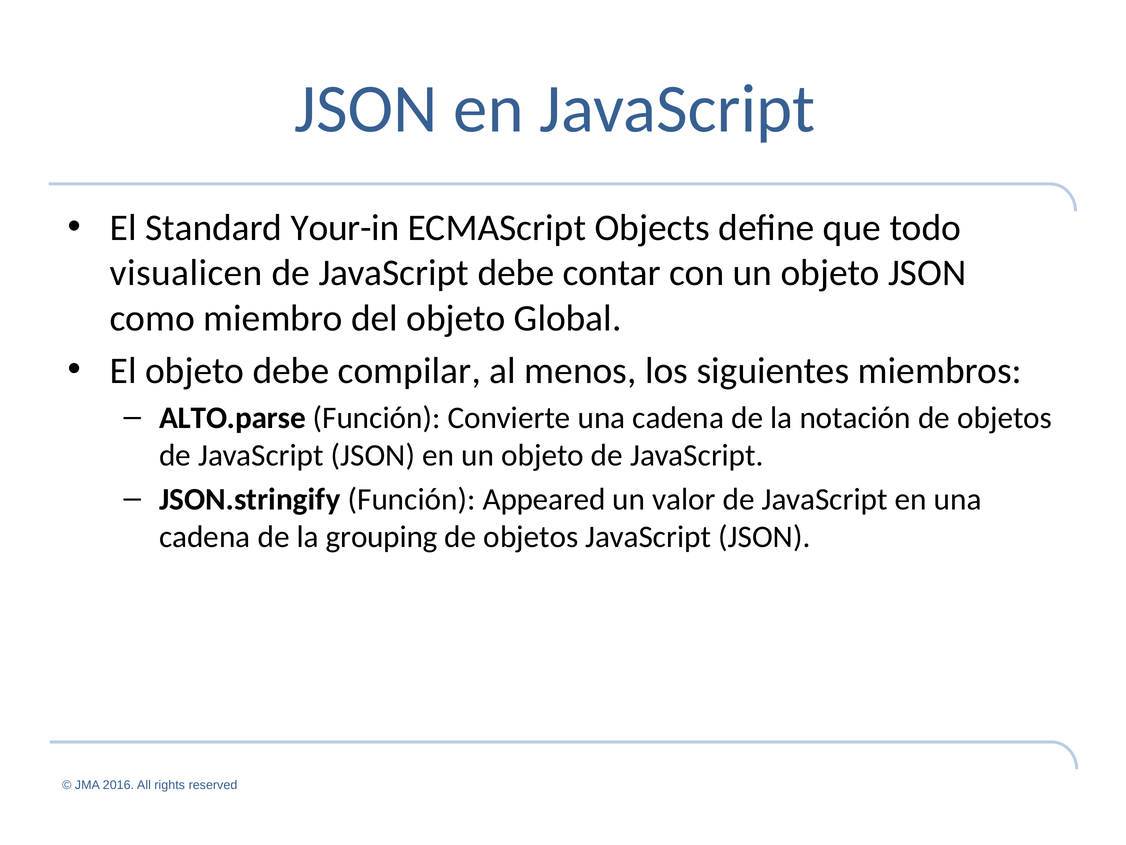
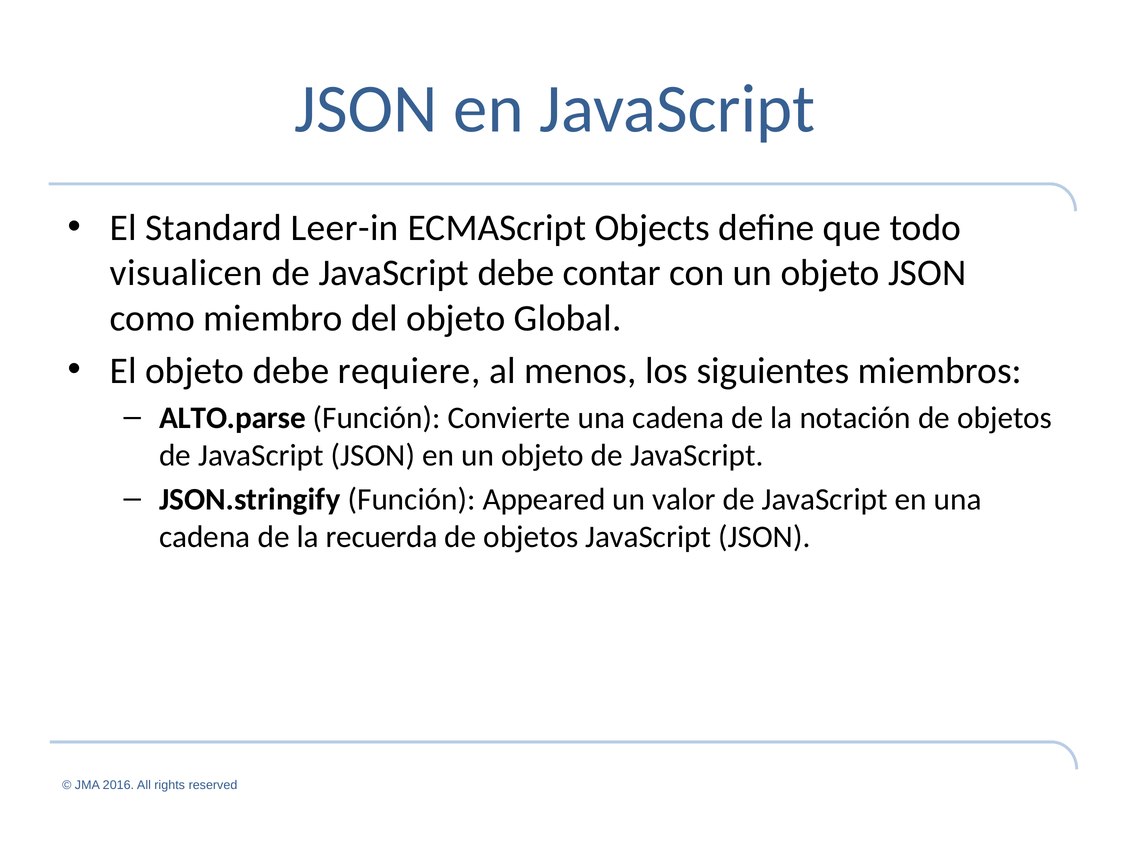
Your-in: Your-in -> Leer-in
compilar: compilar -> requiere
grouping: grouping -> recuerda
